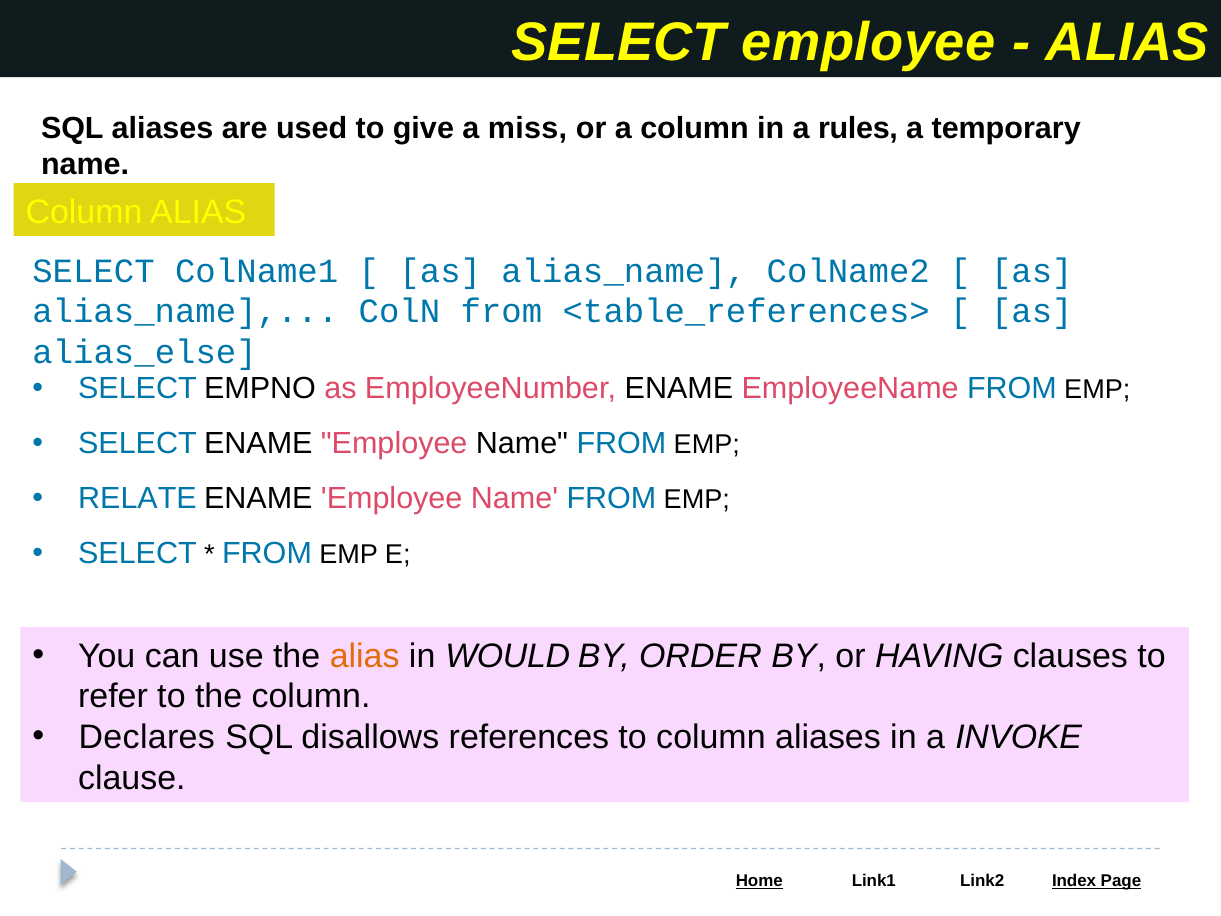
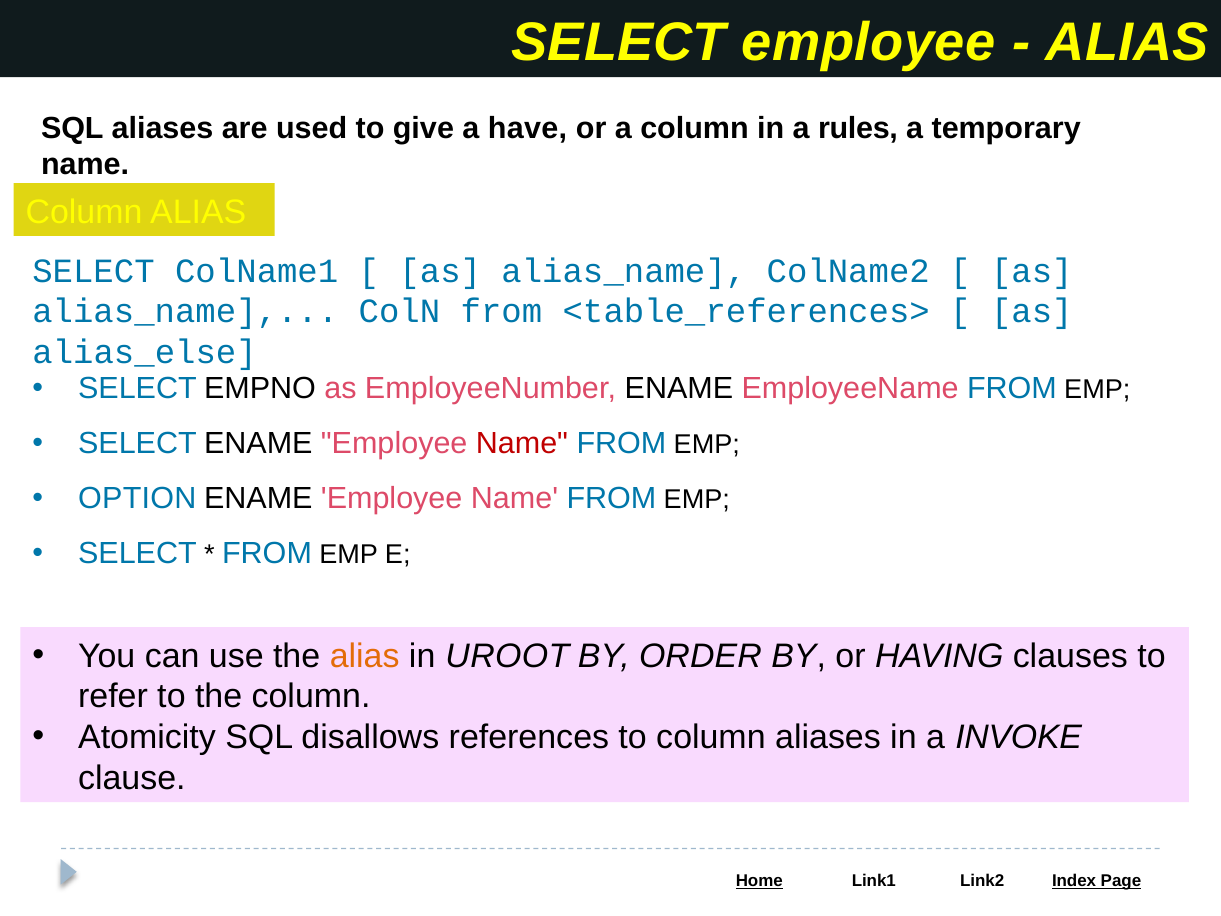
miss: miss -> have
Name at (522, 444) colour: black -> red
RELATE: RELATE -> OPTION
WOULD: WOULD -> UROOT
Declares: Declares -> Atomicity
